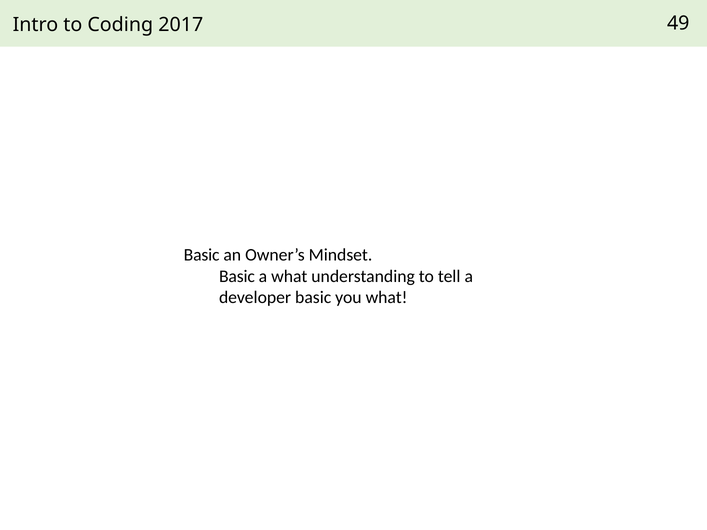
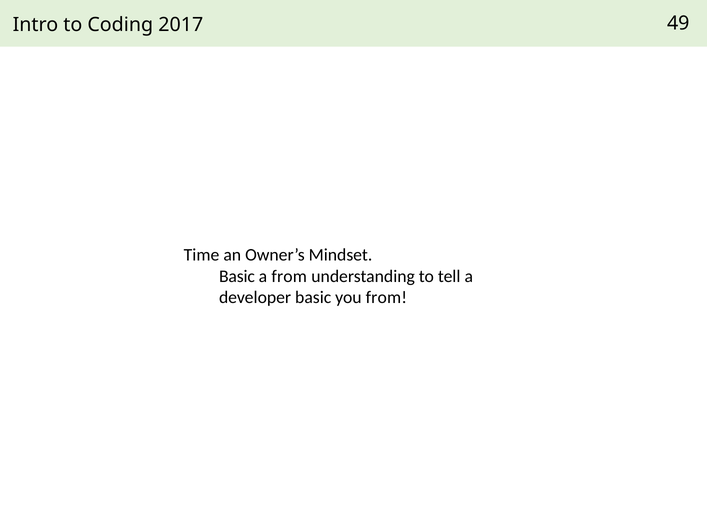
Basic at (202, 255): Basic -> Time
a what: what -> from
you what: what -> from
